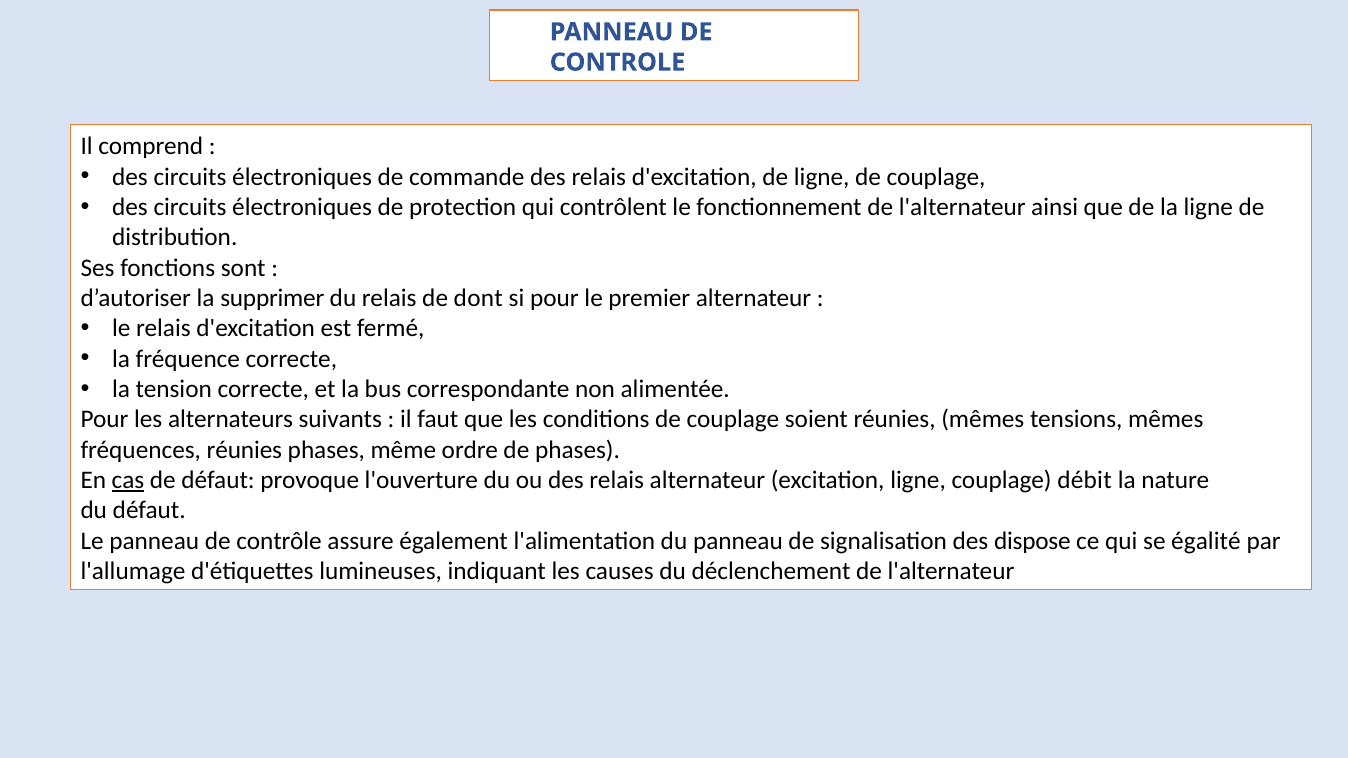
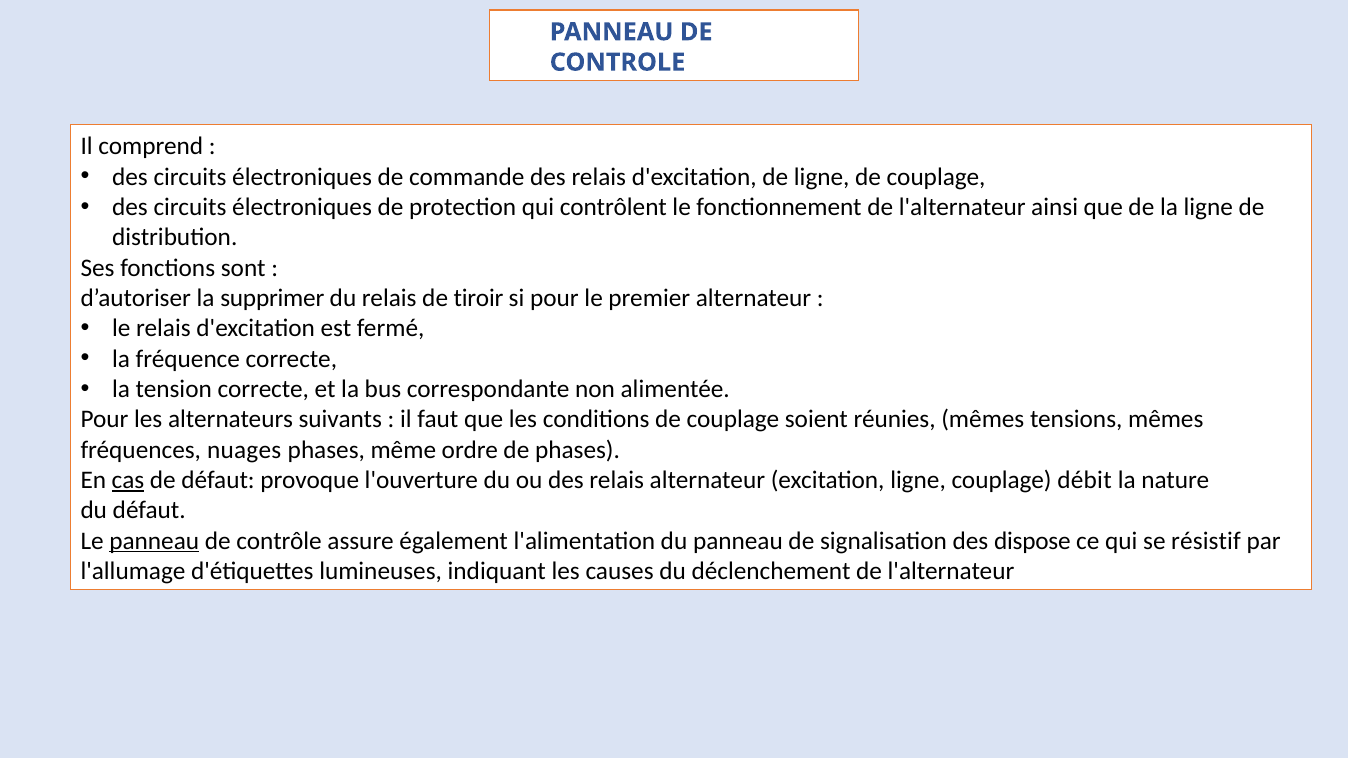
dont: dont -> tiroir
fréquences réunies: réunies -> nuages
panneau at (154, 541) underline: none -> present
égalité: égalité -> résistif
